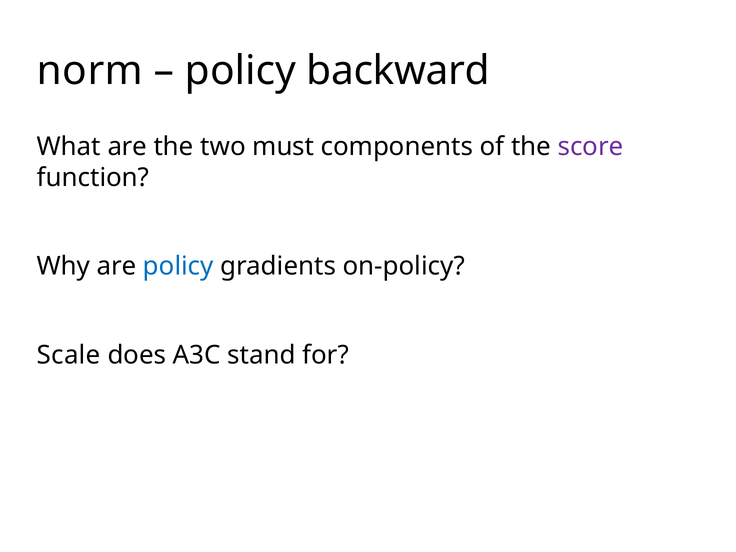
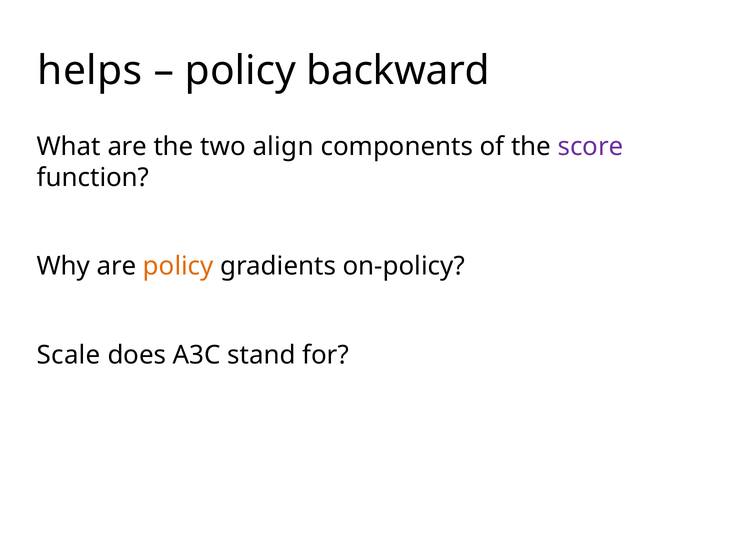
norm: norm -> helps
must: must -> align
policy at (178, 266) colour: blue -> orange
